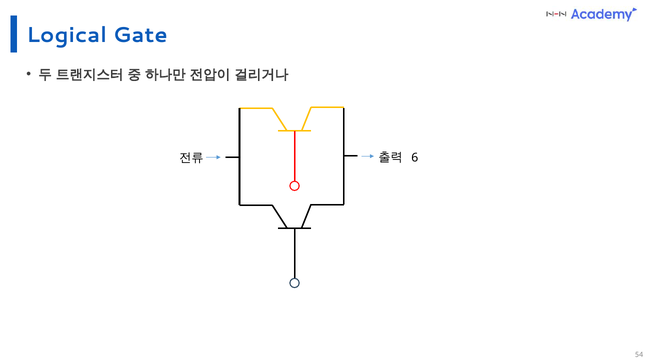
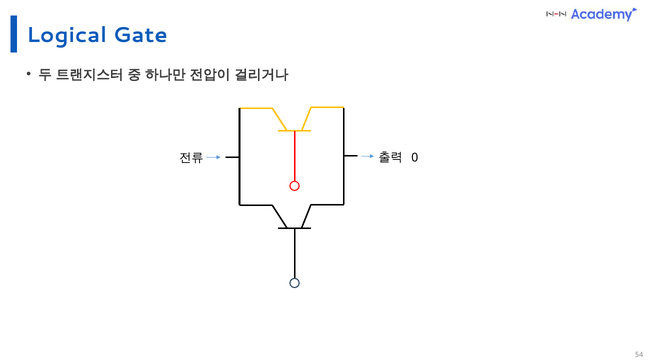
6: 6 -> 0
